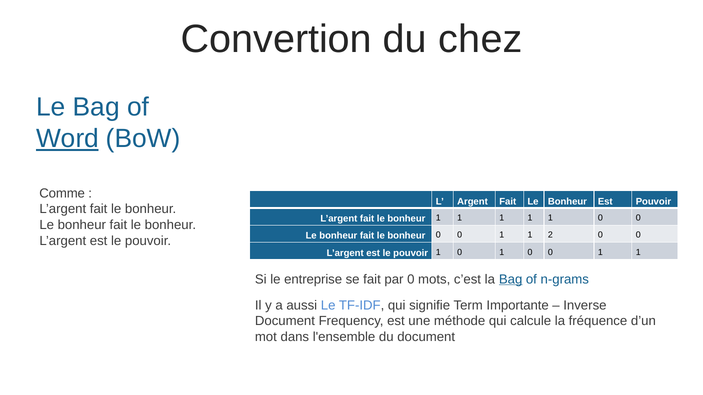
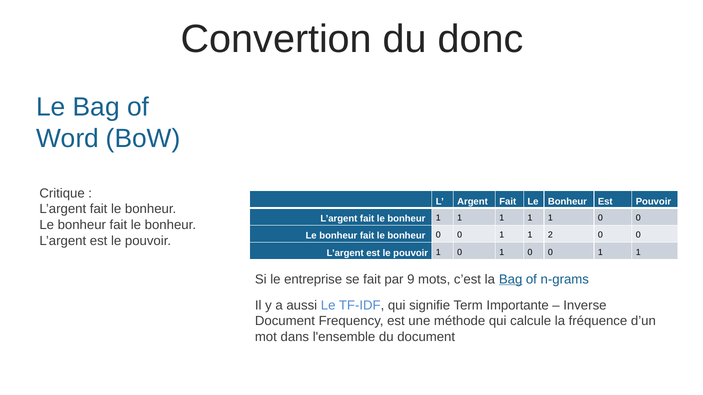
chez: chez -> donc
Word underline: present -> none
Comme: Comme -> Critique
par 0: 0 -> 9
